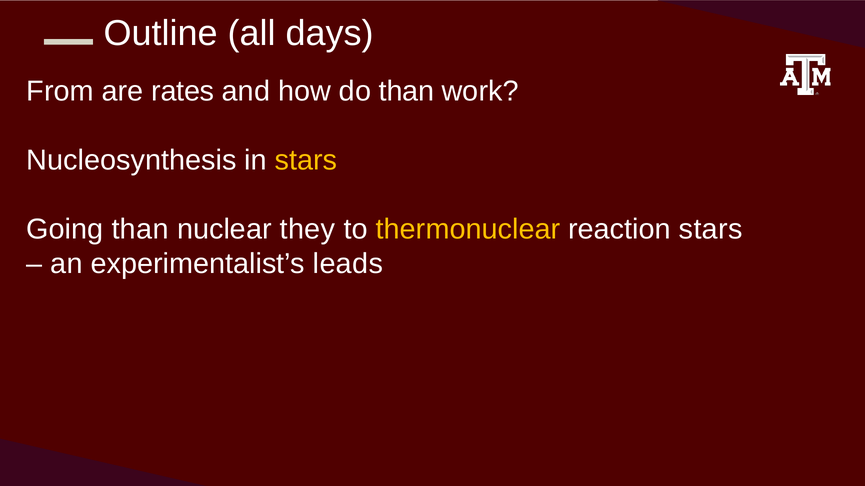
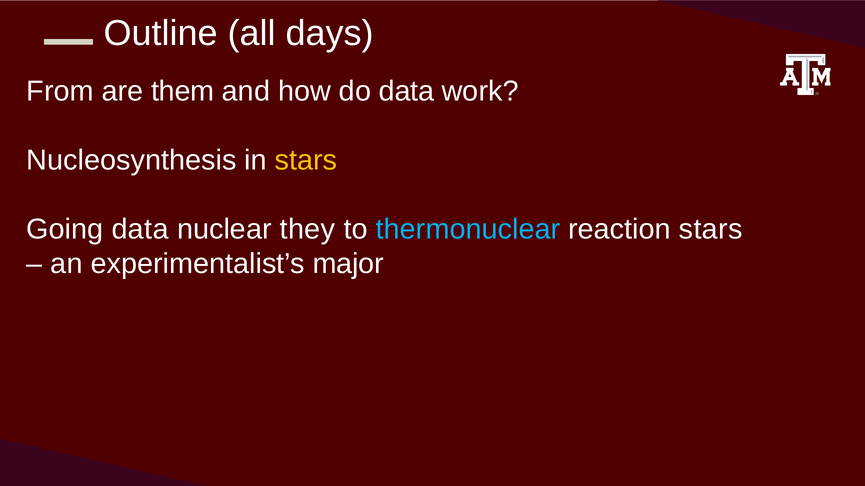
rates: rates -> them
do than: than -> data
Going than: than -> data
thermonuclear colour: yellow -> light blue
leads: leads -> major
